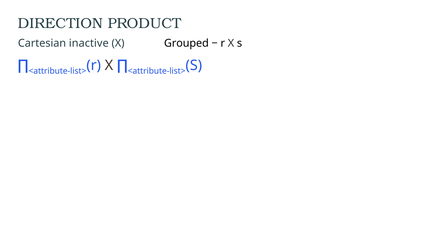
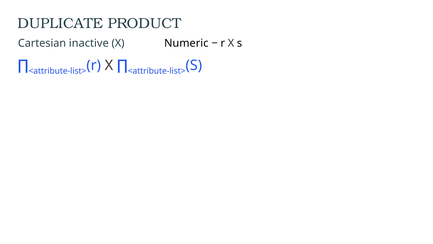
DIRECTION: DIRECTION -> DUPLICATE
Grouped: Grouped -> Numeric
